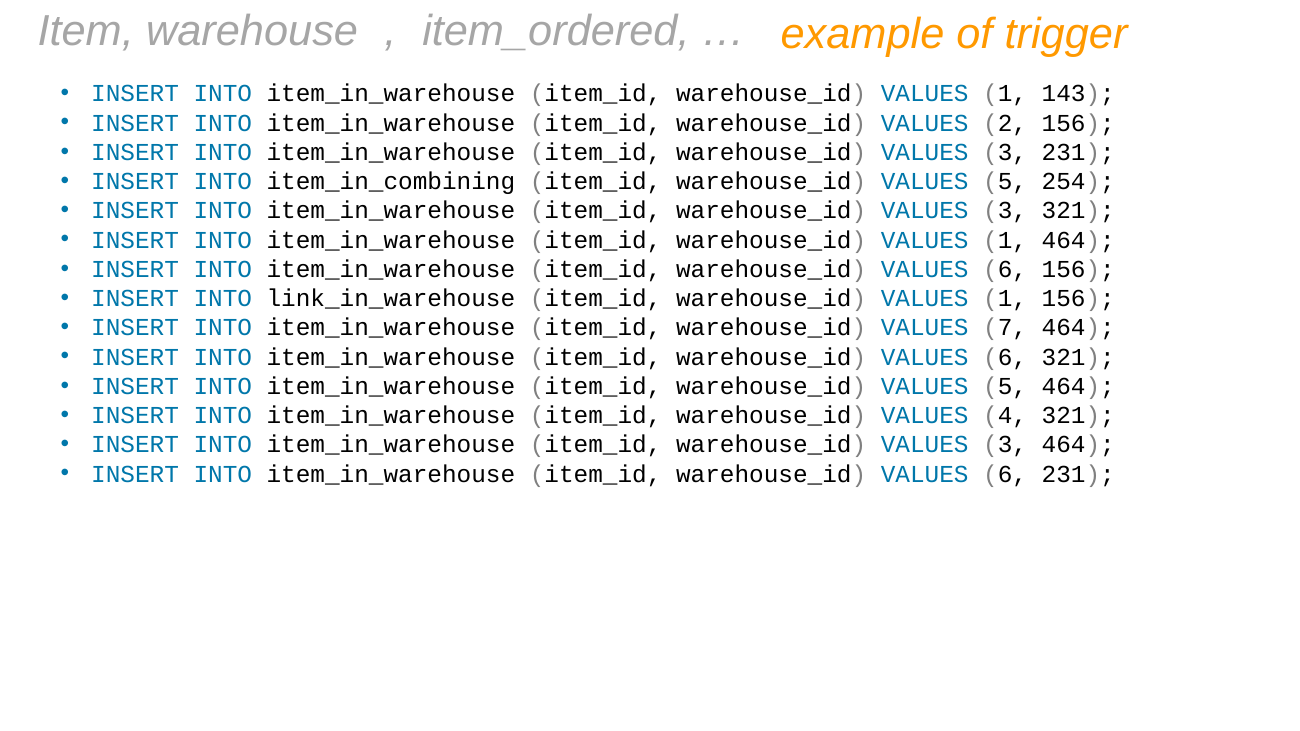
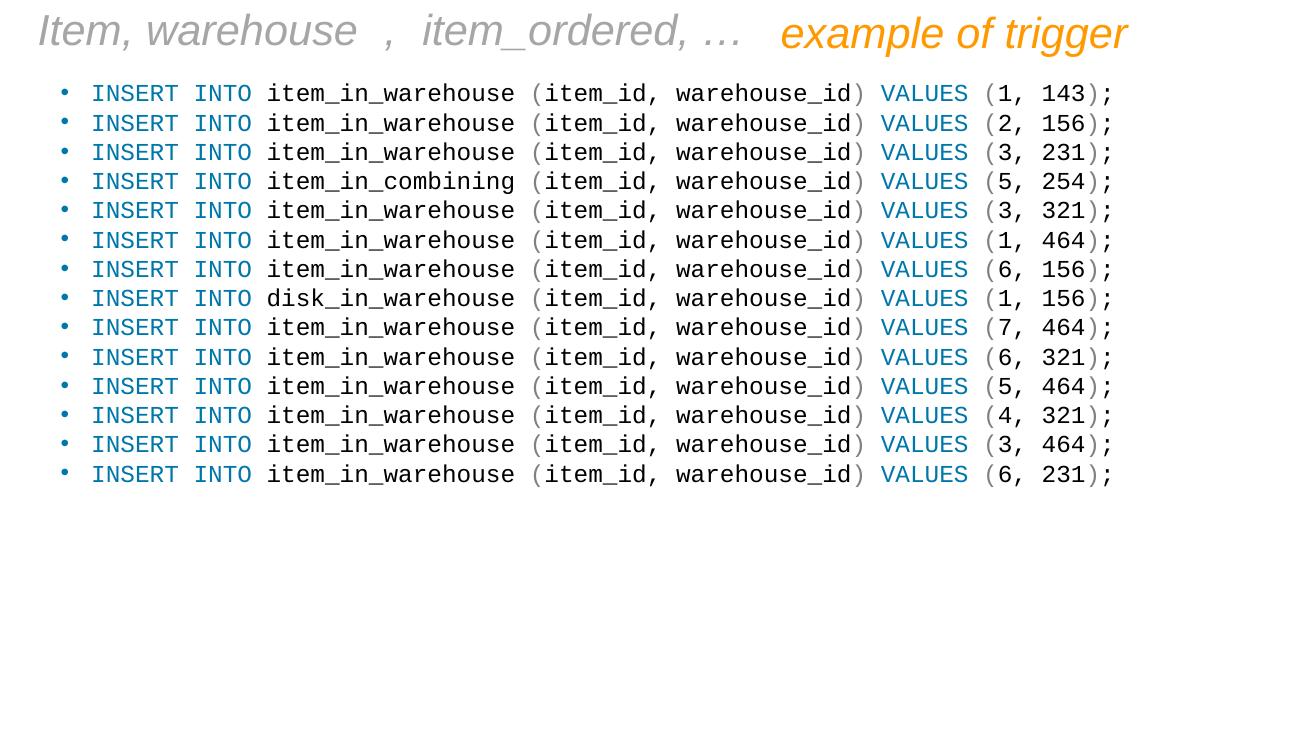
link_in_warehouse: link_in_warehouse -> disk_in_warehouse
